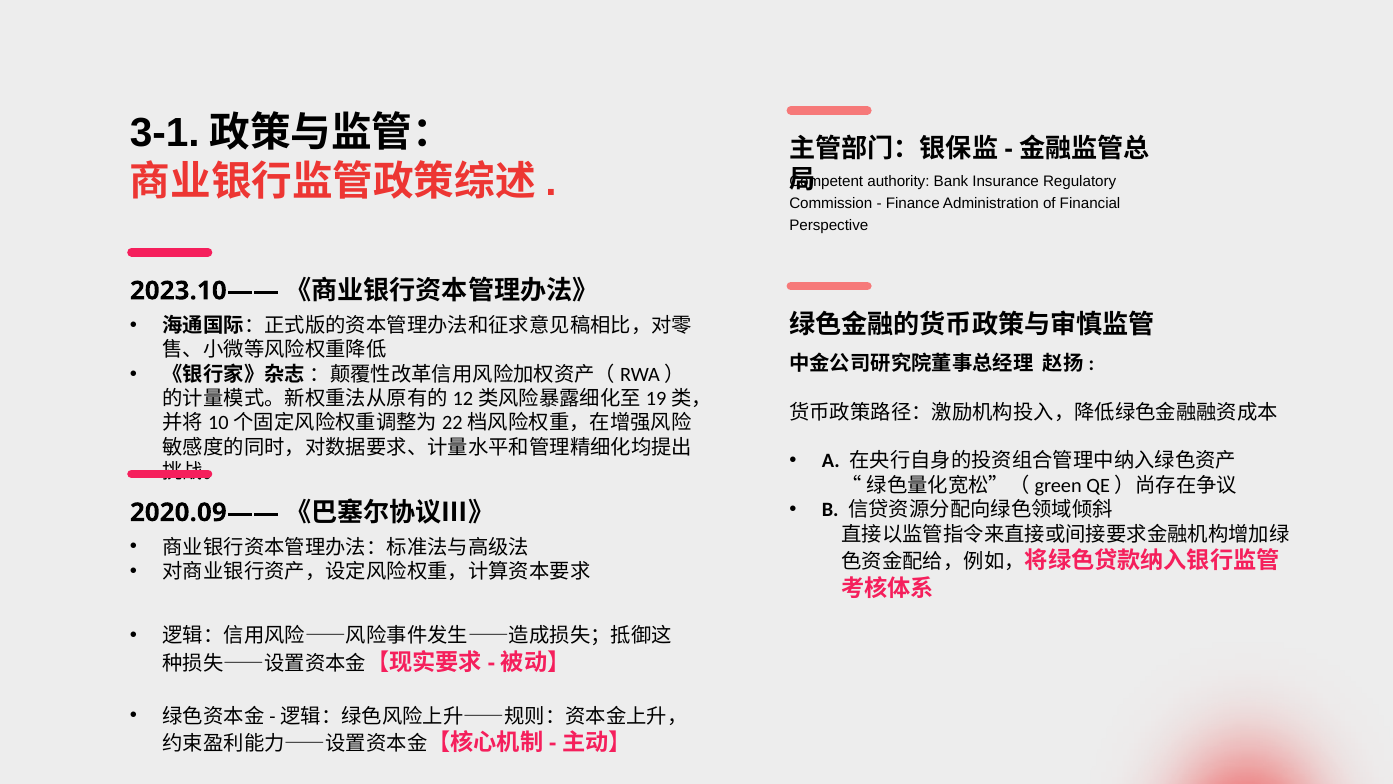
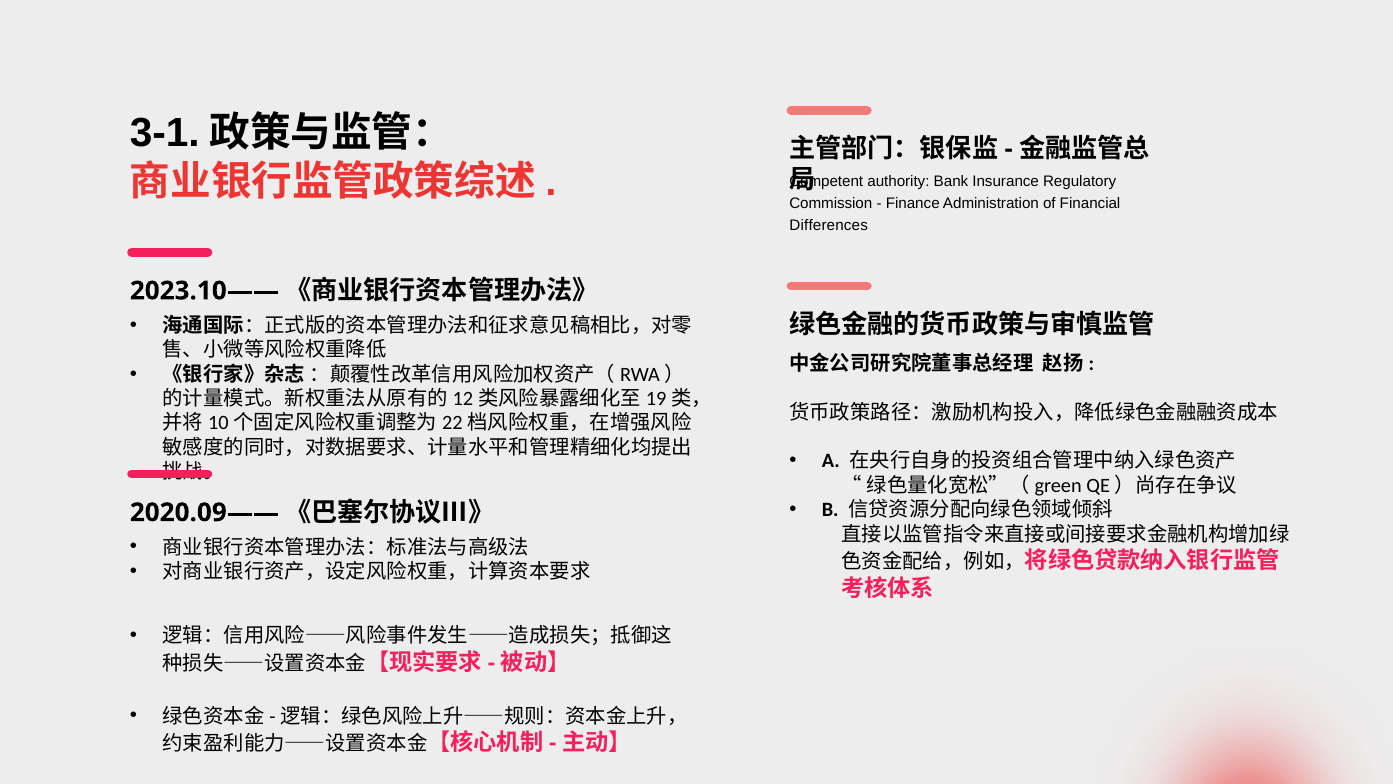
Perspective: Perspective -> Differences
